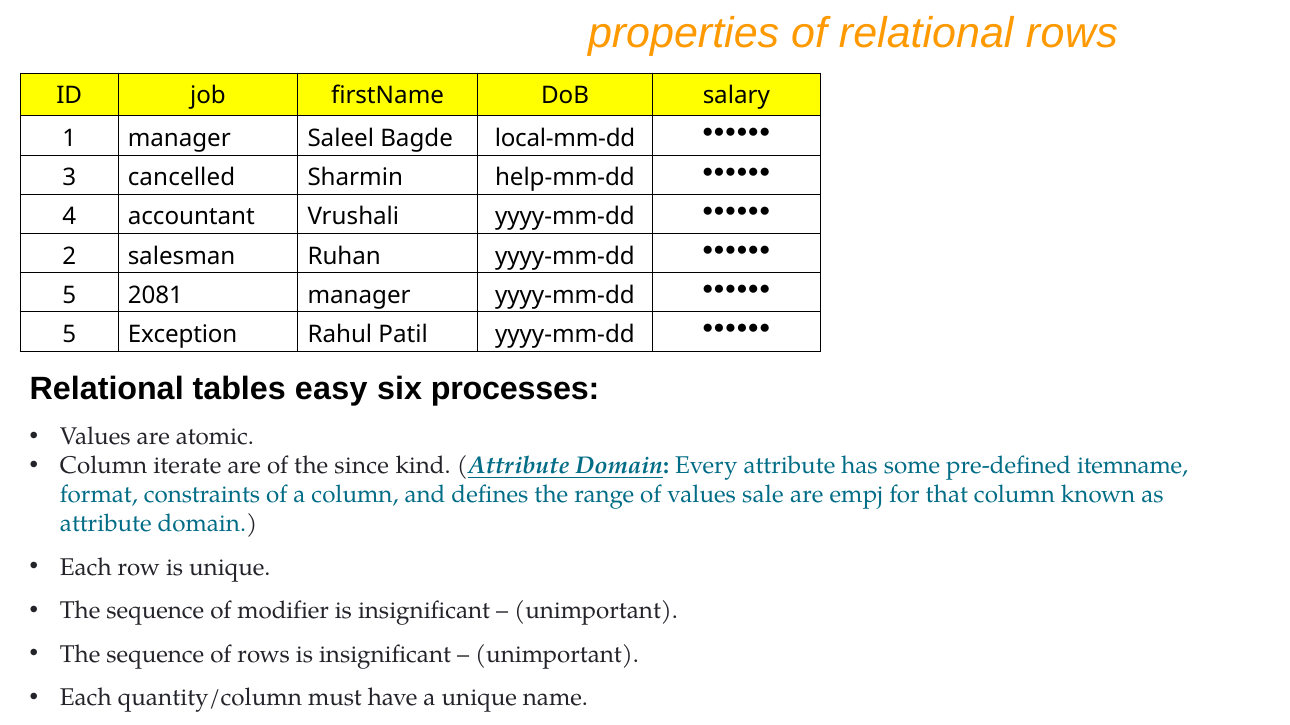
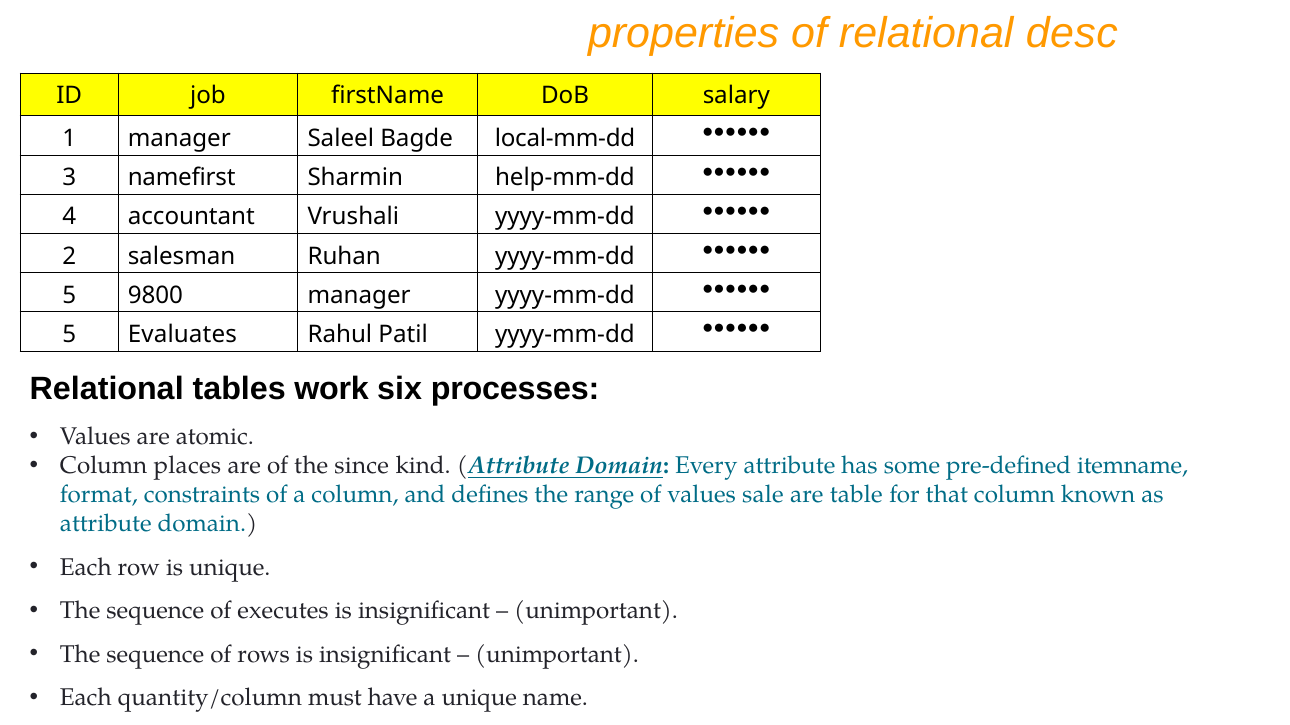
relational rows: rows -> desc
cancelled: cancelled -> namefirst
2081: 2081 -> 9800
Exception: Exception -> Evaluates
easy: easy -> work
iterate: iterate -> places
empj: empj -> table
modifier: modifier -> executes
